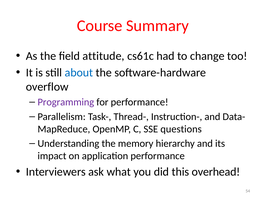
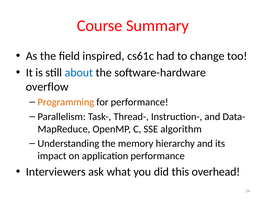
attitude: attitude -> inspired
Programming colour: purple -> orange
questions: questions -> algorithm
